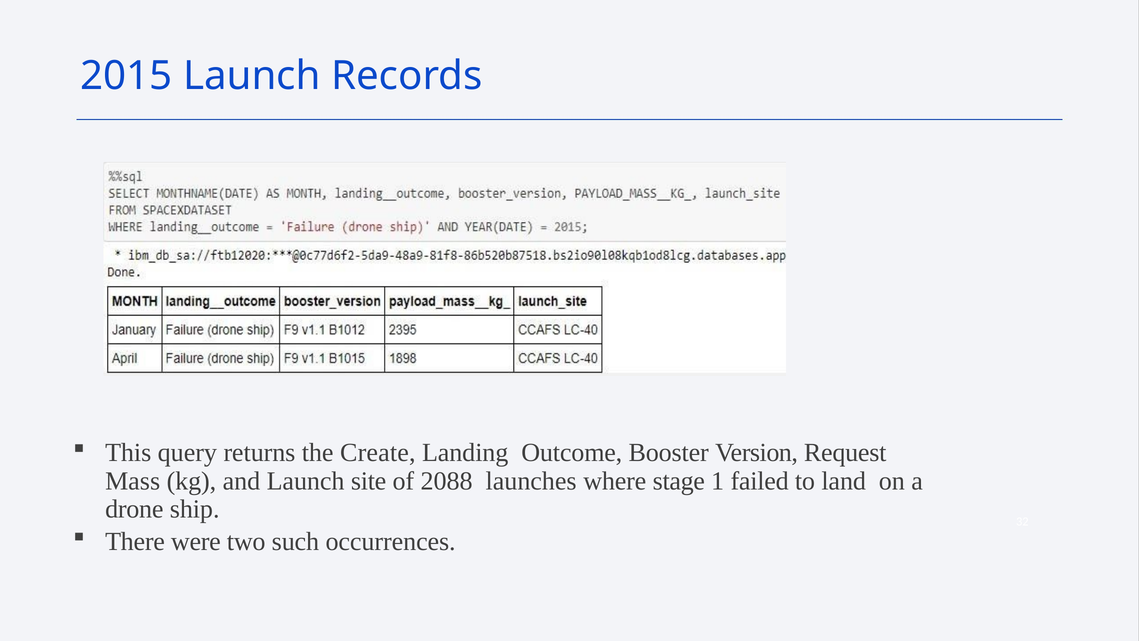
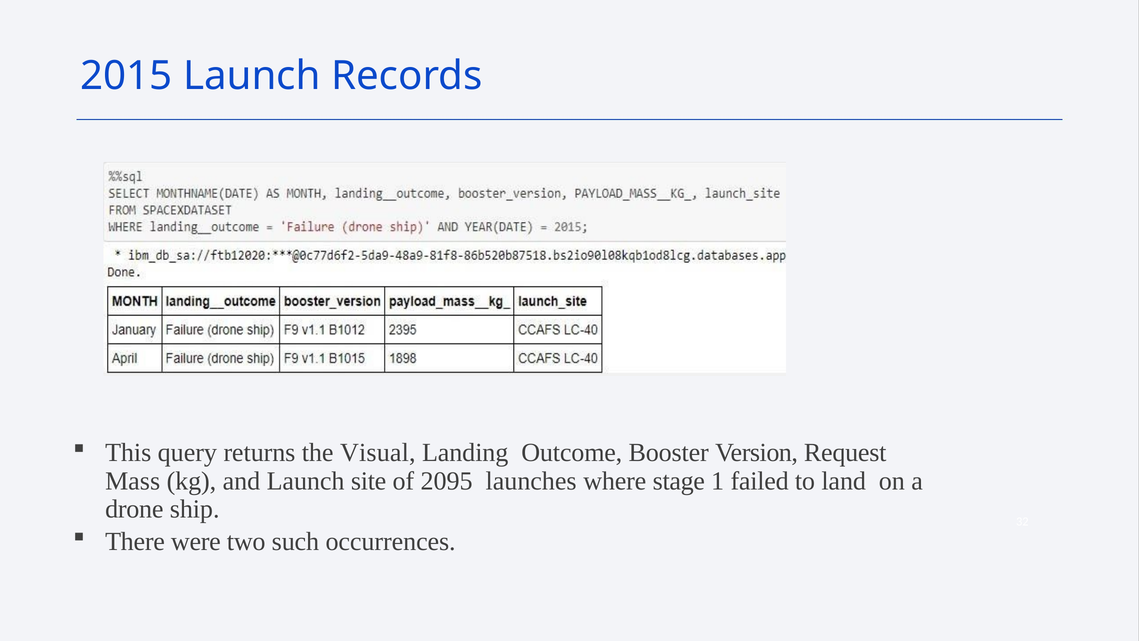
Create: Create -> Visual
2088: 2088 -> 2095
